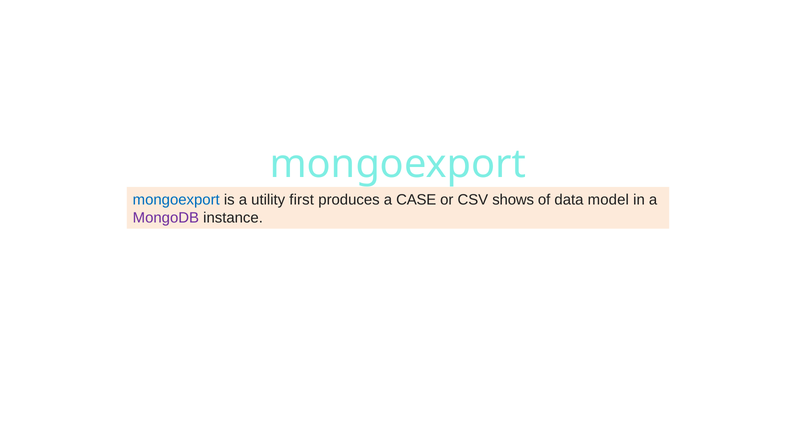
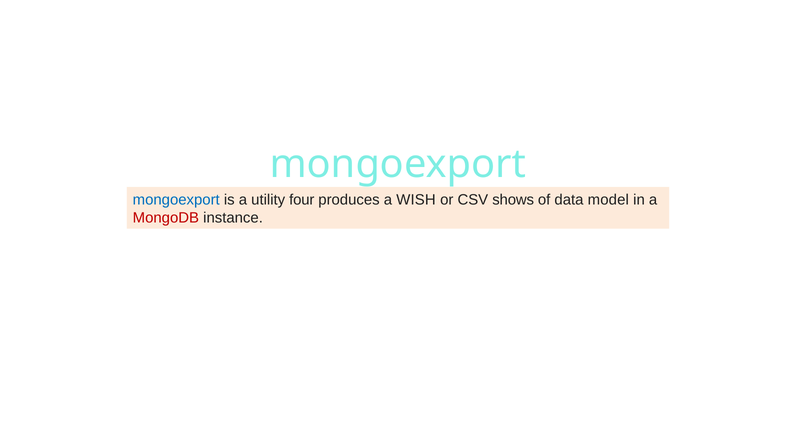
first: first -> four
CASE: CASE -> WISH
MongoDB colour: purple -> red
